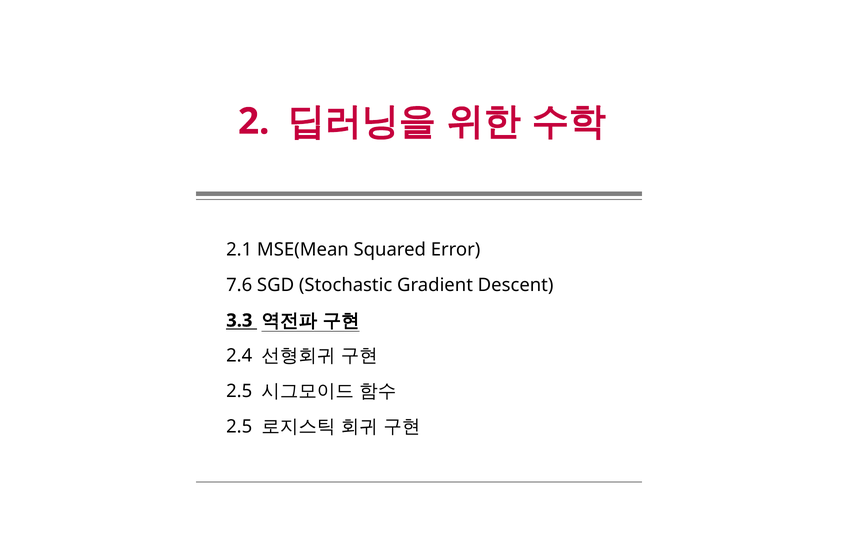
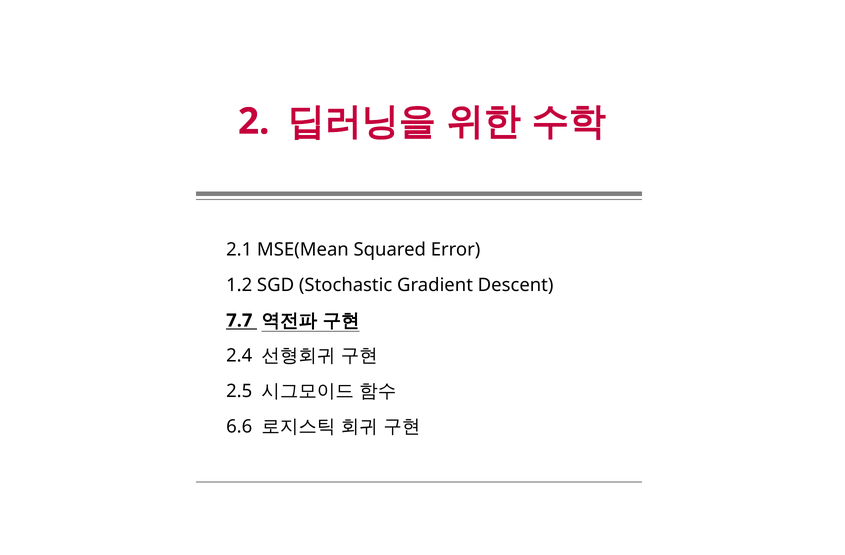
7.6: 7.6 -> 1.2
3.3: 3.3 -> 7.7
2.5 at (239, 427): 2.5 -> 6.6
